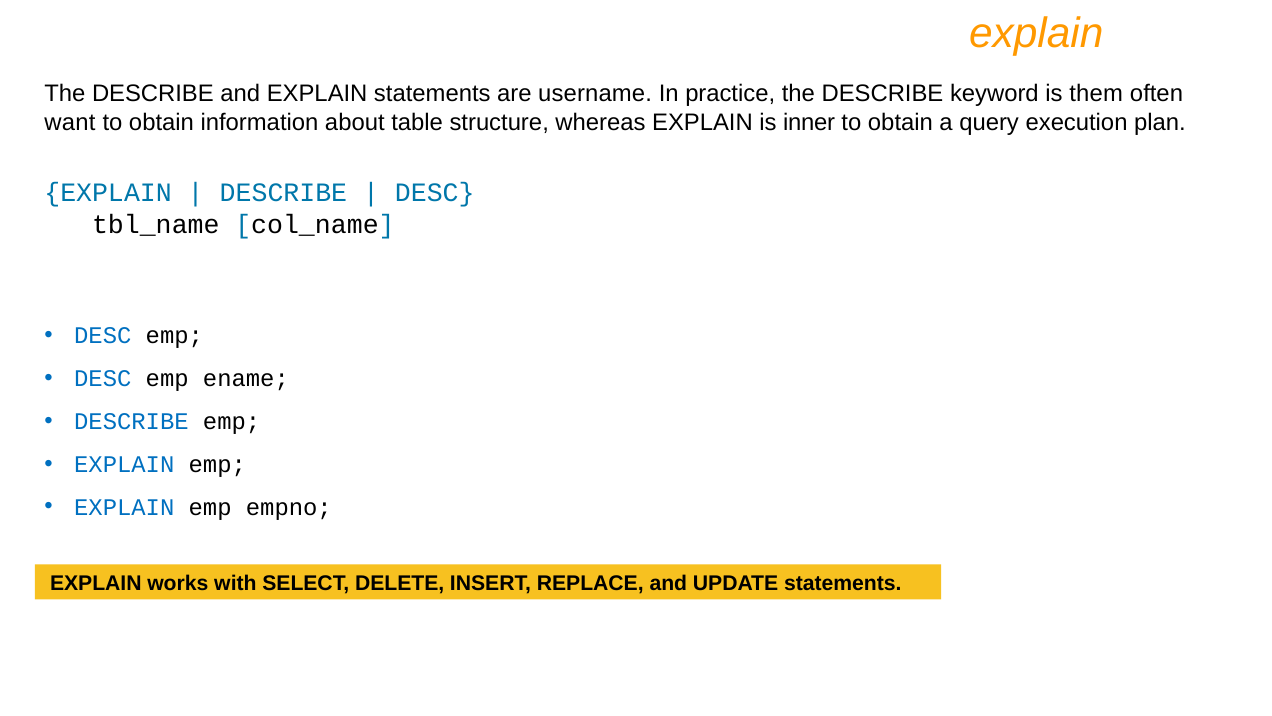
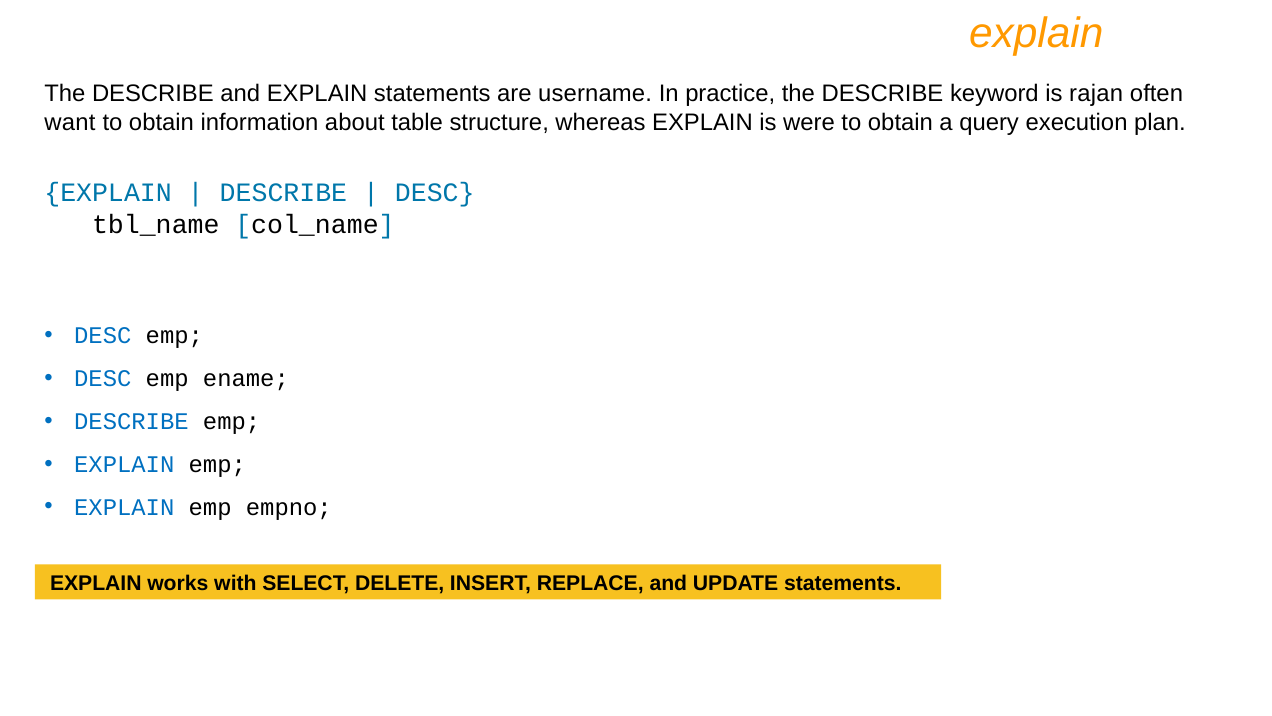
them: them -> rajan
inner: inner -> were
